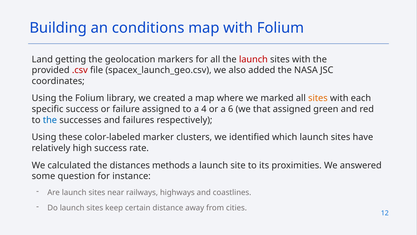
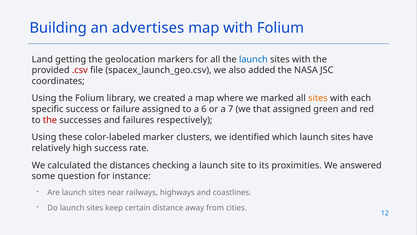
conditions: conditions -> advertises
launch at (253, 59) colour: red -> blue
4: 4 -> 6
6: 6 -> 7
the at (50, 120) colour: blue -> red
methods: methods -> checking
